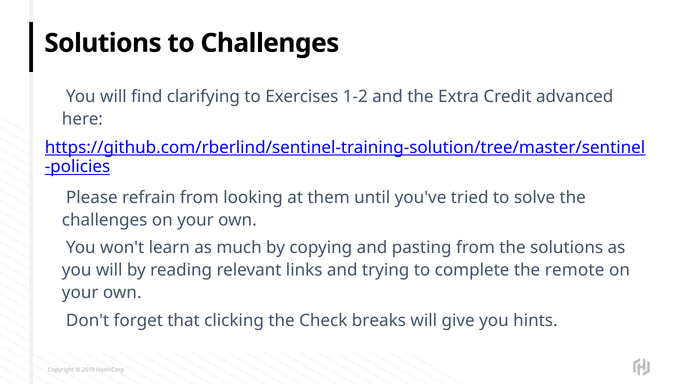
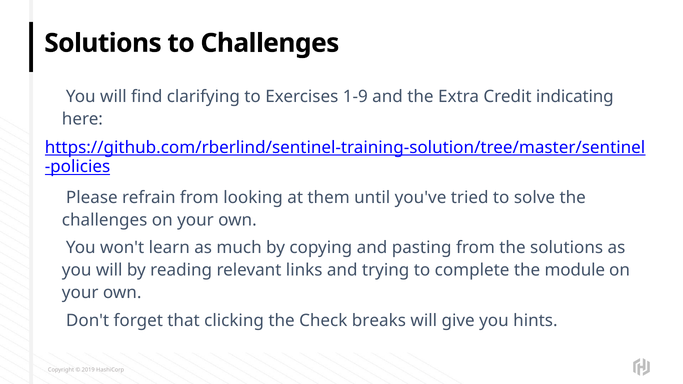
1-2: 1-2 -> 1-9
advanced: advanced -> indicating
remote: remote -> module
